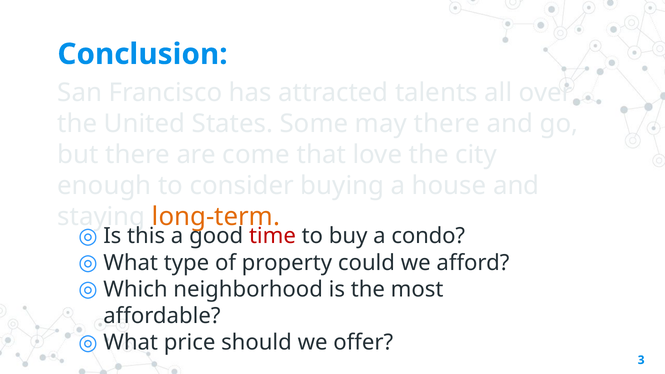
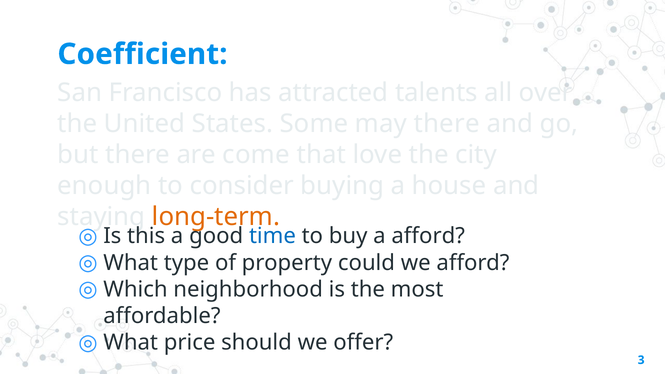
Conclusion: Conclusion -> Coefficient
time colour: red -> blue
a condo: condo -> afford
